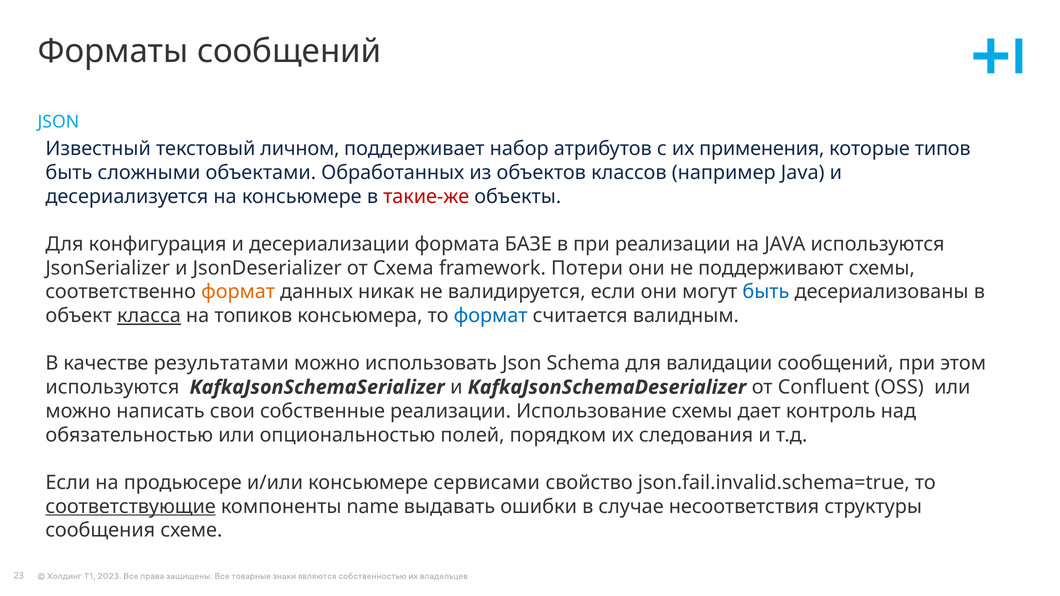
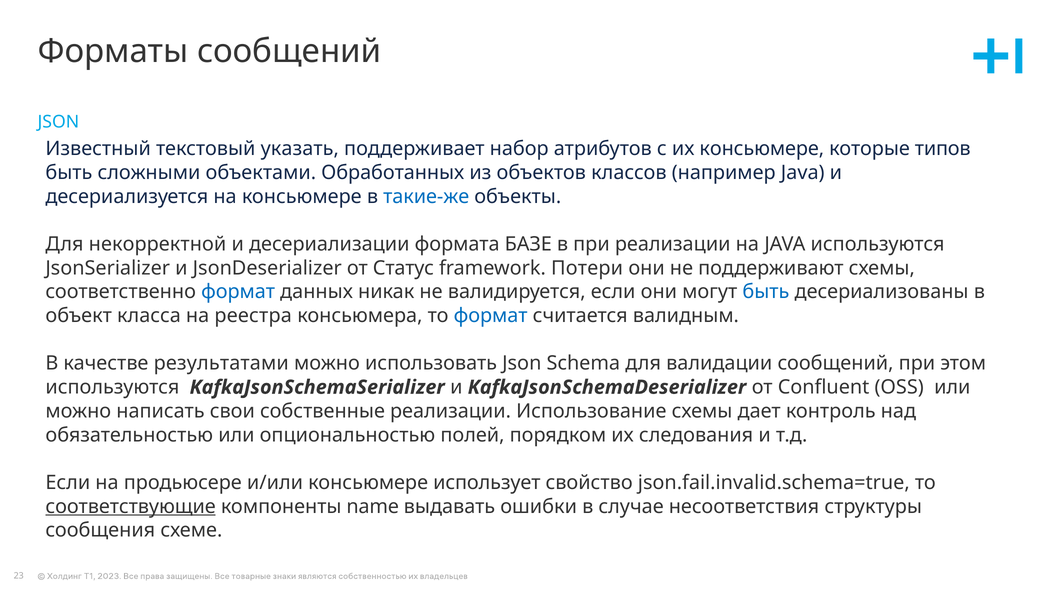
личном: личном -> указать
их применения: применения -> консьюмере
такие-же colour: red -> blue
конфигурация: конфигурация -> некорректной
Схема: Схема -> Статус
формат at (238, 292) colour: orange -> blue
класса underline: present -> none
топиков: топиков -> реестра
сервисами: сервисами -> использует
